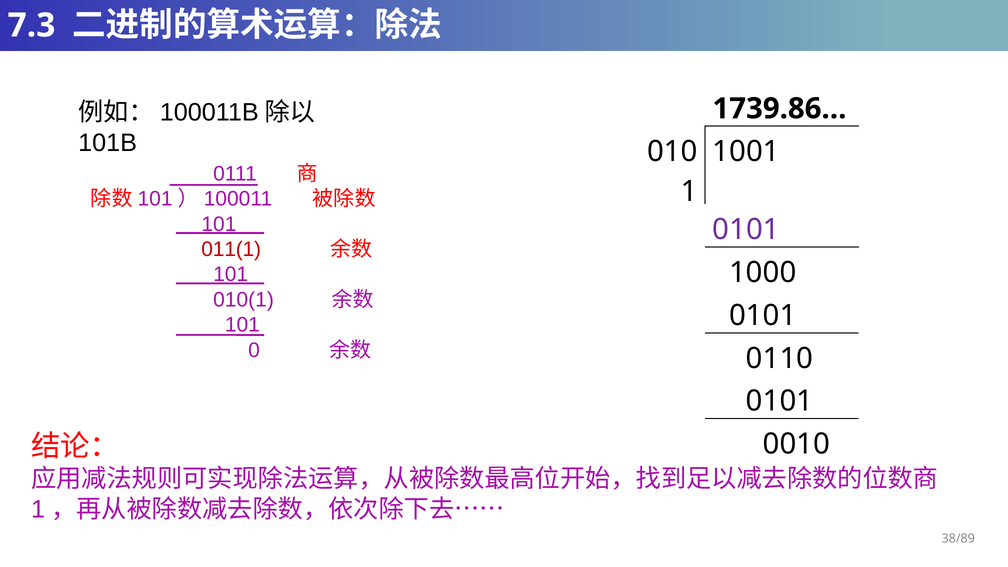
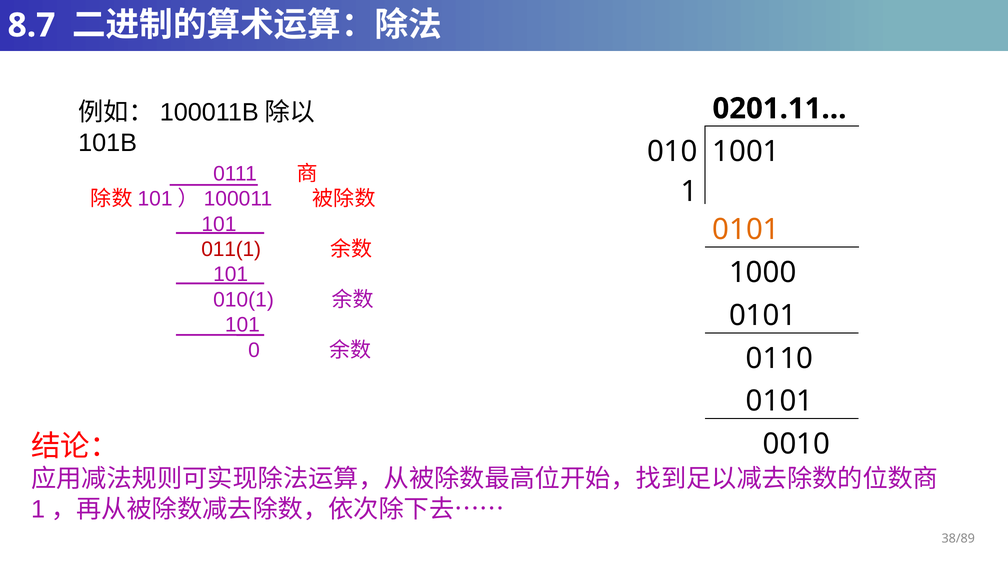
7.3: 7.3 -> 8.7
1739.86…: 1739.86… -> 0201.11…
0101 colour: purple -> orange
